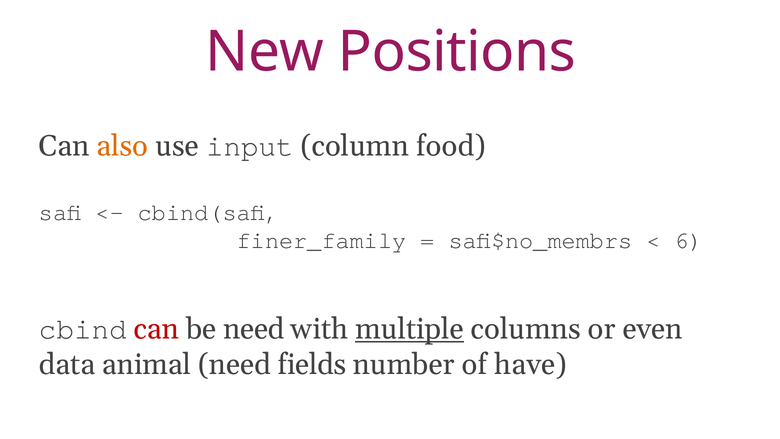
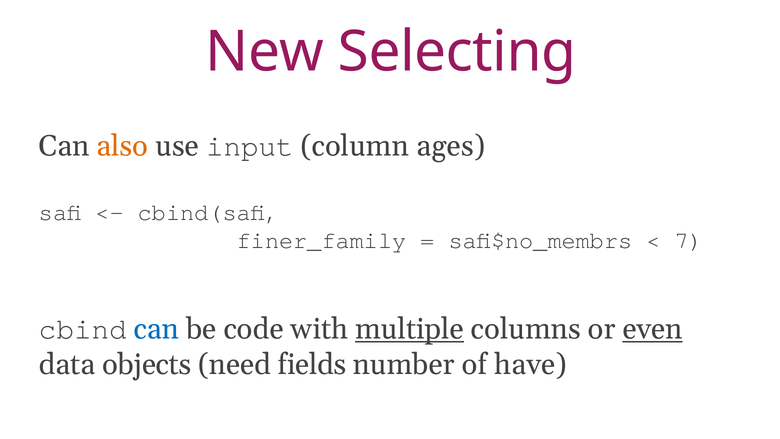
Positions: Positions -> Selecting
food: food -> ages
6: 6 -> 7
can at (156, 329) colour: red -> blue
be need: need -> code
even underline: none -> present
animal: animal -> objects
